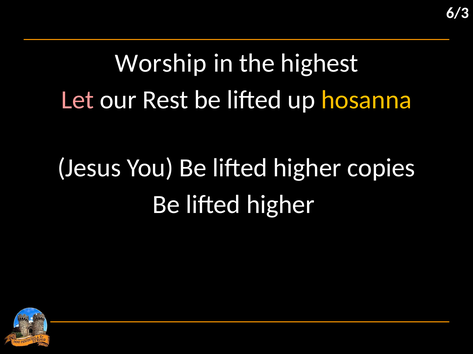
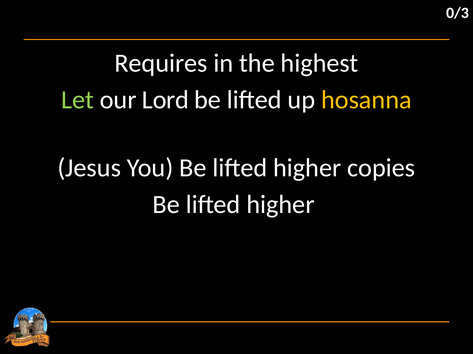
6/3: 6/3 -> 0/3
Worship: Worship -> Requires
Let colour: pink -> light green
Rest: Rest -> Lord
